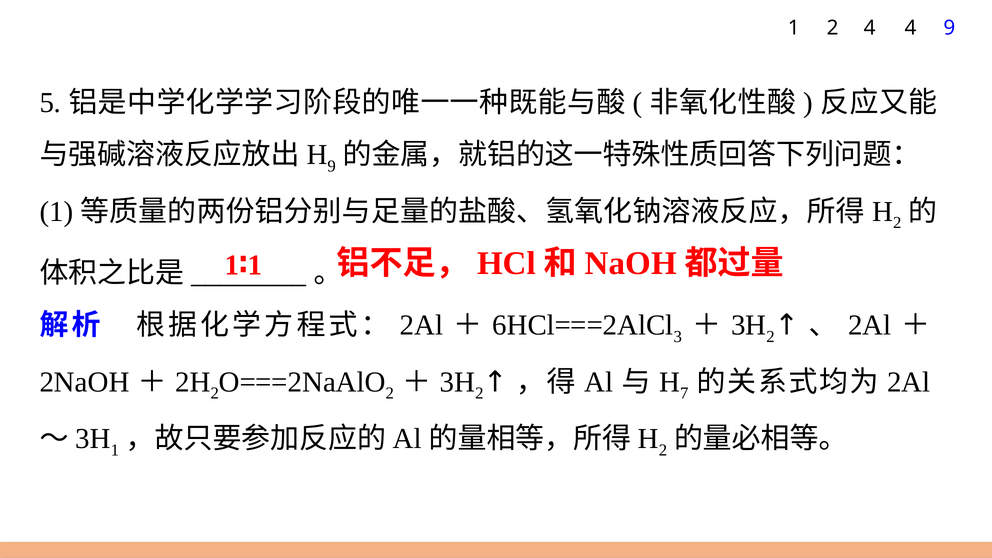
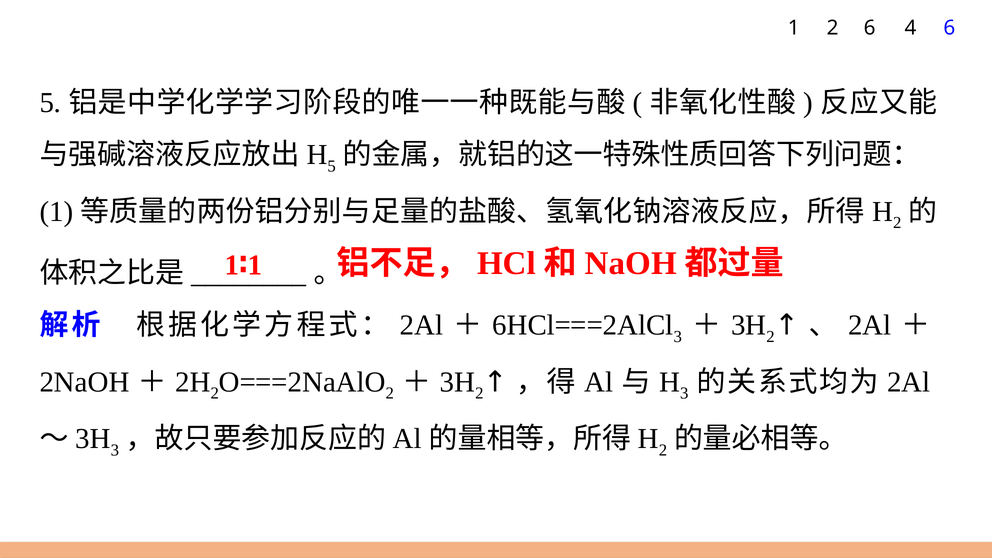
2 4: 4 -> 6
4 9: 9 -> 6
9 at (332, 166): 9 -> 5
7 at (684, 393): 7 -> 3
1 at (115, 450): 1 -> 3
